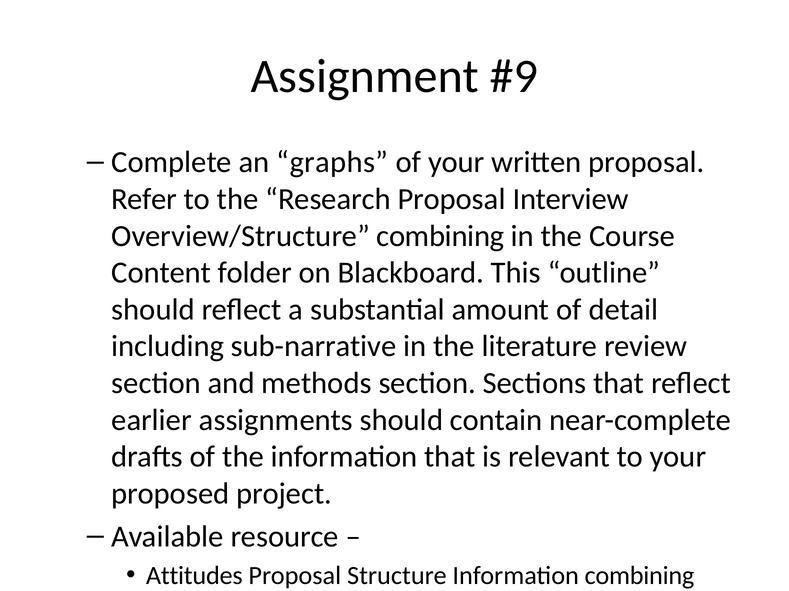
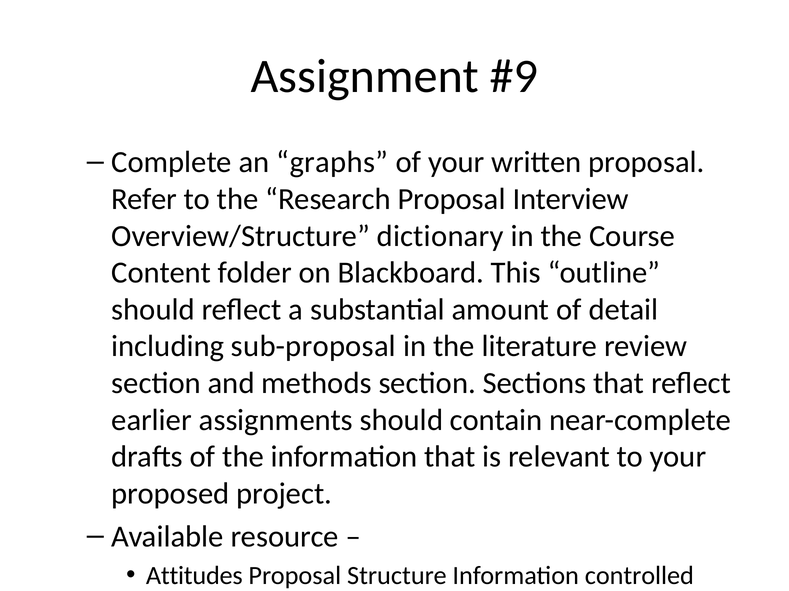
Overview/Structure combining: combining -> dictionary
sub-narrative: sub-narrative -> sub-proposal
Information combining: combining -> controlled
